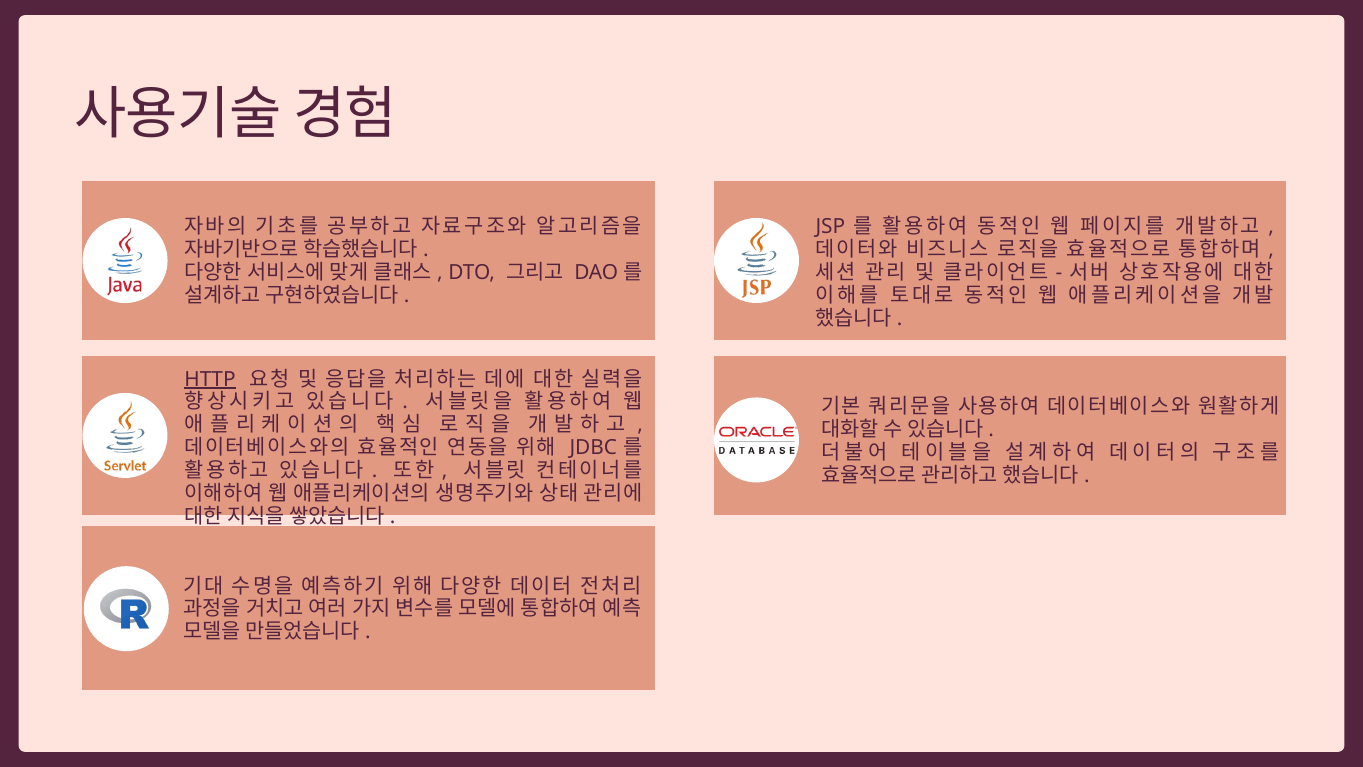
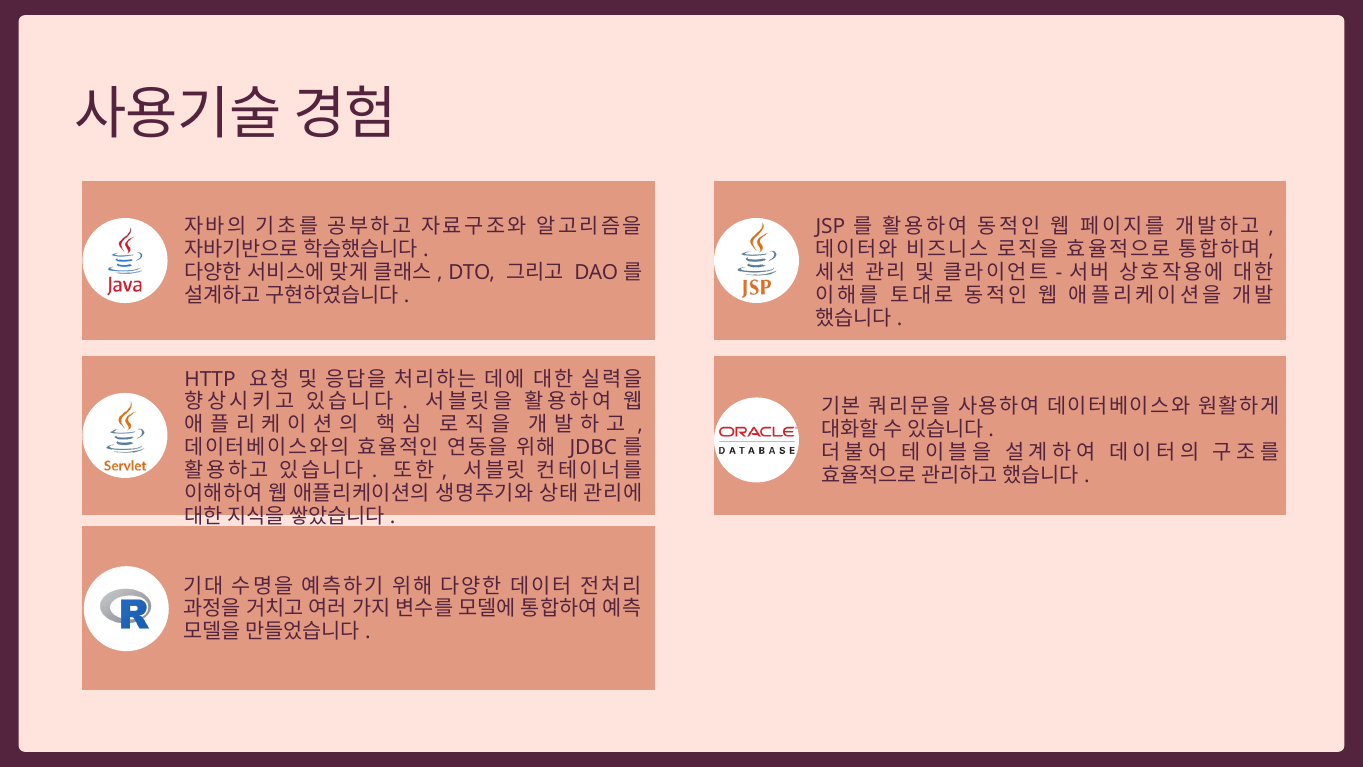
HTTP underline: present -> none
